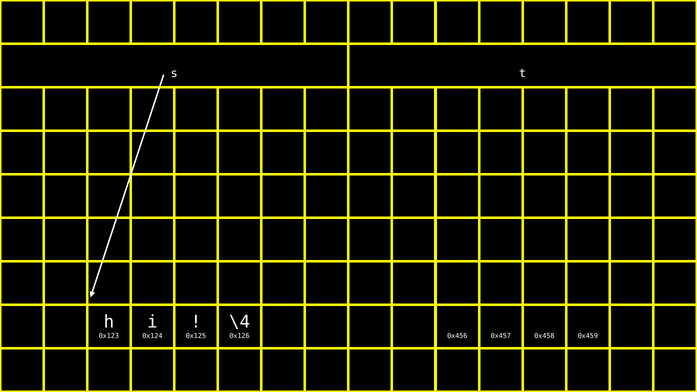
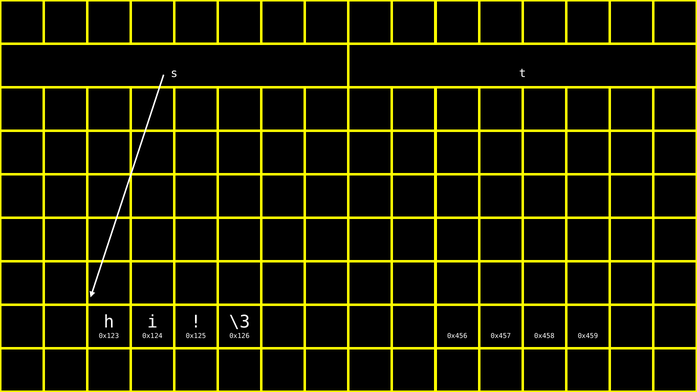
\4: \4 -> \3
